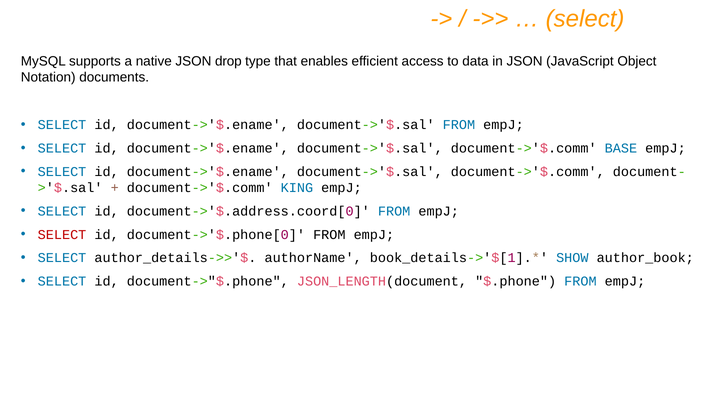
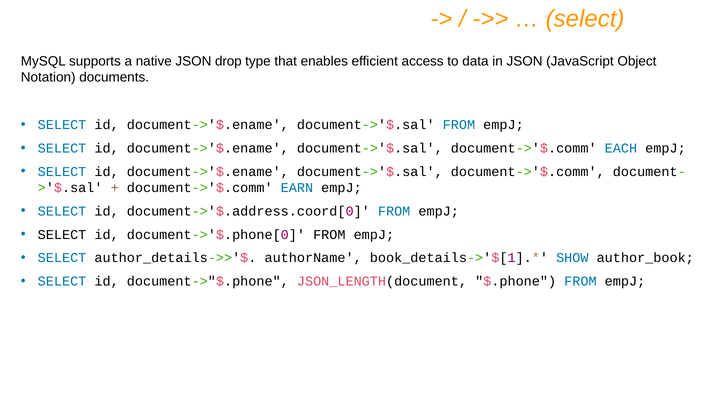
BASE: BASE -> EACH
KING: KING -> EARN
SELECT at (62, 235) colour: red -> black
